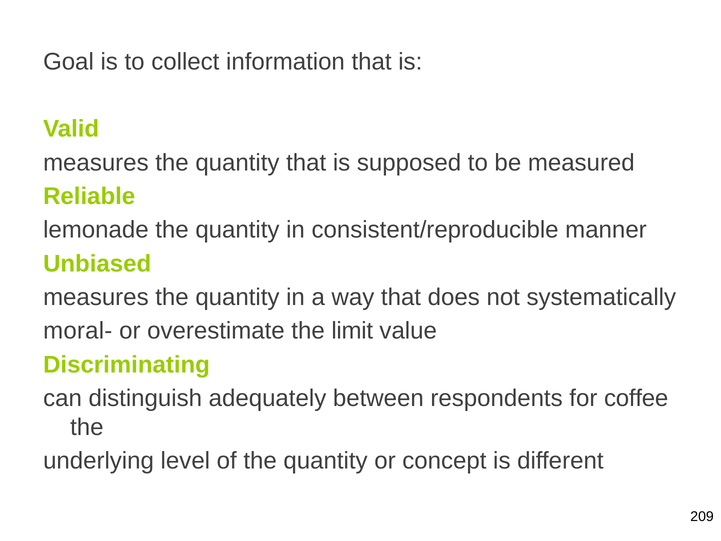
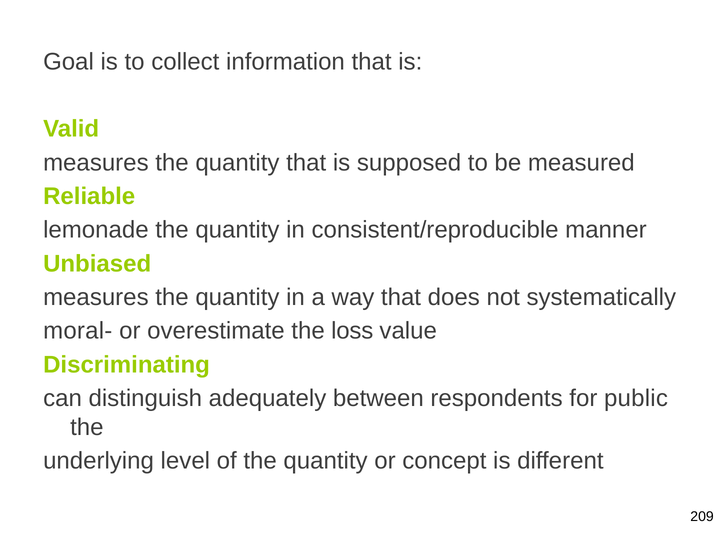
limit: limit -> loss
coffee: coffee -> public
